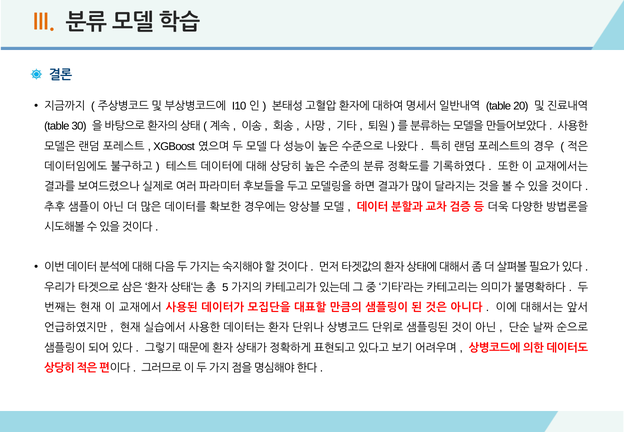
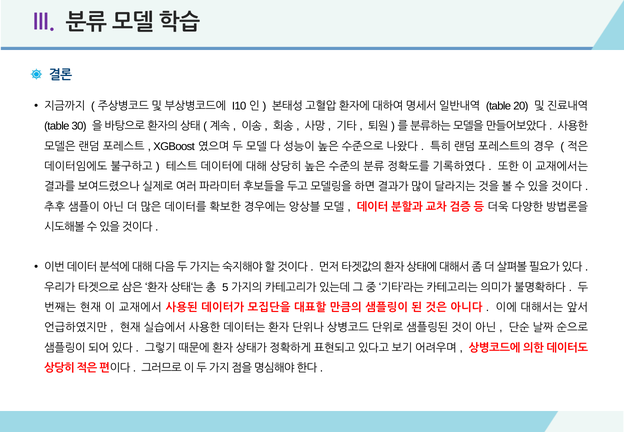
III colour: orange -> purple
